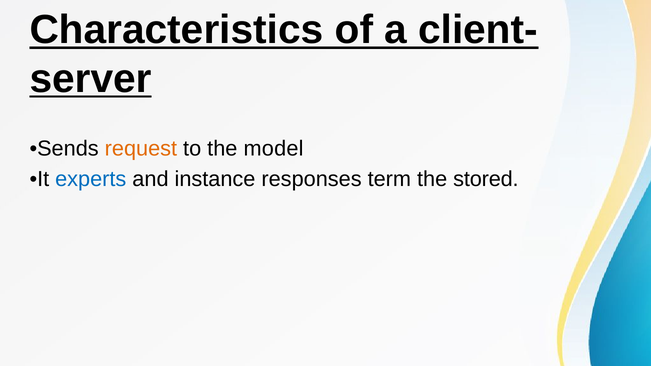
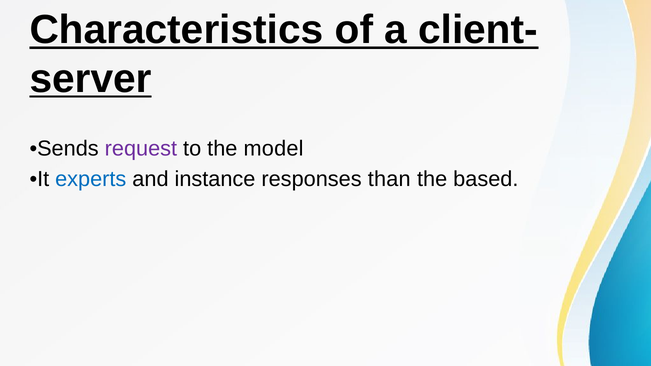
request colour: orange -> purple
term: term -> than
stored: stored -> based
